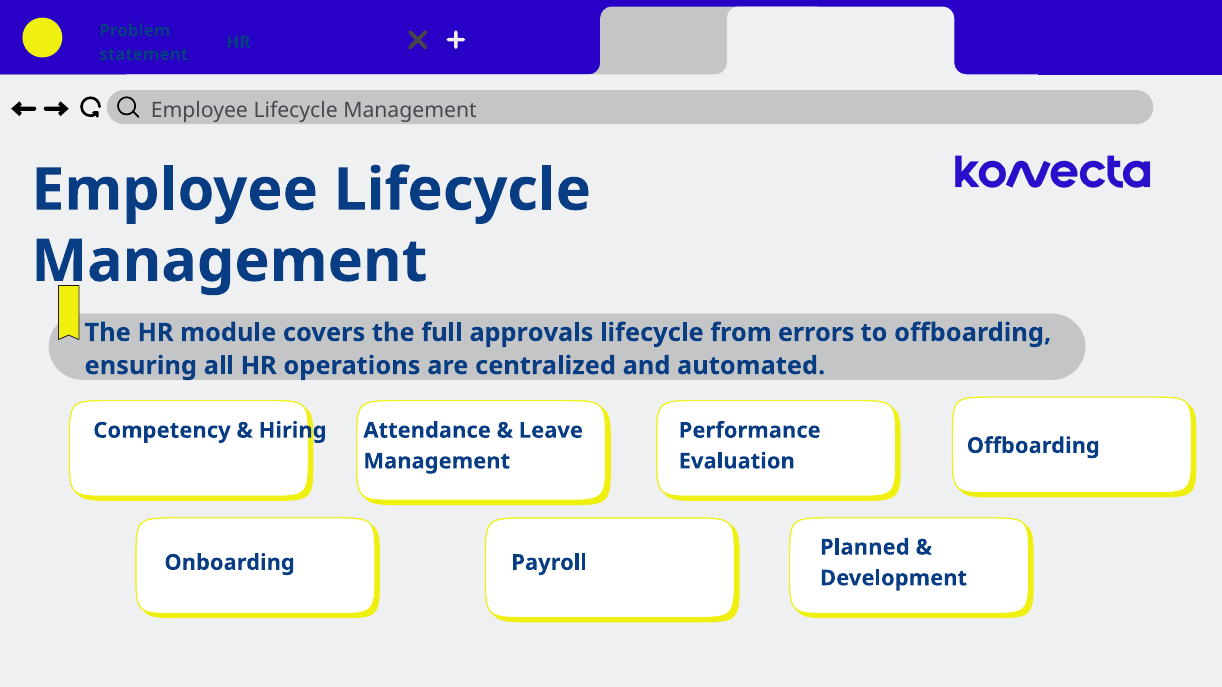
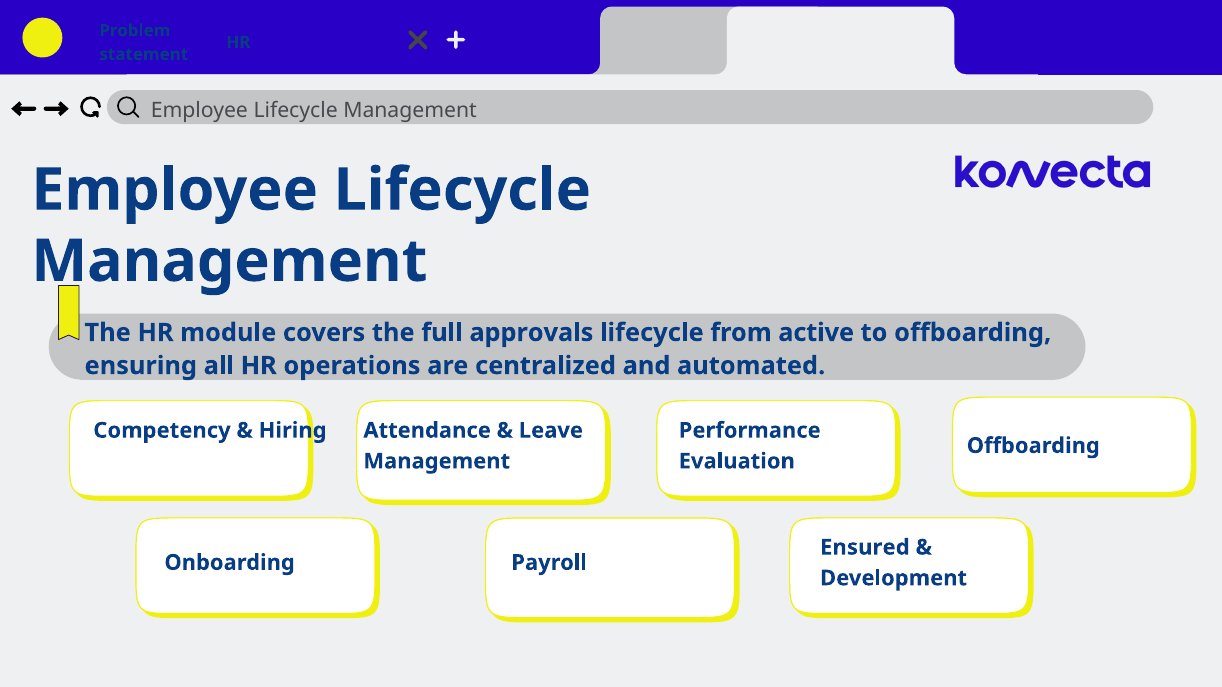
errors: errors -> active
Planned: Planned -> Ensured
